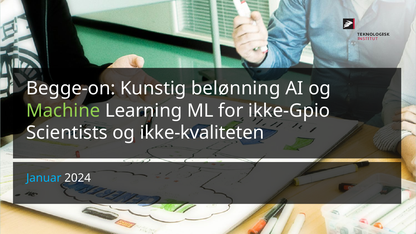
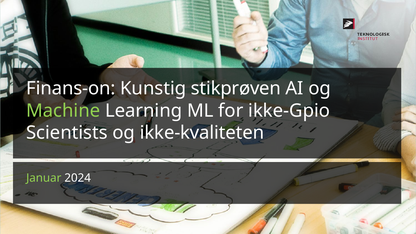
Begge-on: Begge-on -> Finans-on
belønning: belønning -> stikprøven
Januar colour: light blue -> light green
